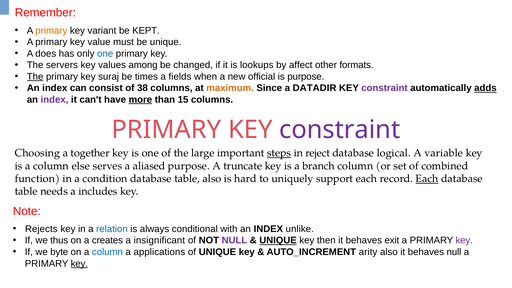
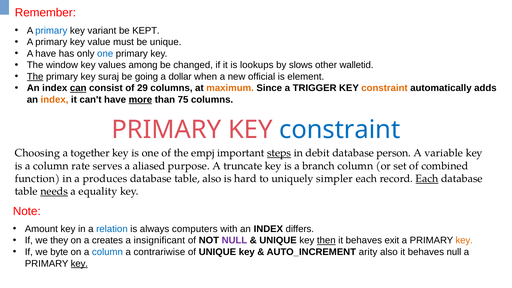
primary at (51, 31) colour: orange -> blue
A does: does -> have
servers: servers -> window
affect: affect -> slows
formats: formats -> walletid
times: times -> going
fields: fields -> dollar
is purpose: purpose -> element
can underline: none -> present
38: 38 -> 29
DATADIR: DATADIR -> TRIGGER
constraint at (384, 88) colour: purple -> orange
adds underline: present -> none
index at (54, 100) colour: purple -> orange
15: 15 -> 75
constraint at (340, 130) colour: purple -> blue
large: large -> empj
reject: reject -> debit
logical: logical -> person
else: else -> rate
condition: condition -> produces
support: support -> simpler
needs underline: none -> present
includes: includes -> equality
Rejects: Rejects -> Amount
conditional: conditional -> computers
unlike: unlike -> differs
thus: thus -> they
UNIQUE at (278, 240) underline: present -> none
then underline: none -> present
key at (464, 240) colour: purple -> orange
applications: applications -> contrariwise
